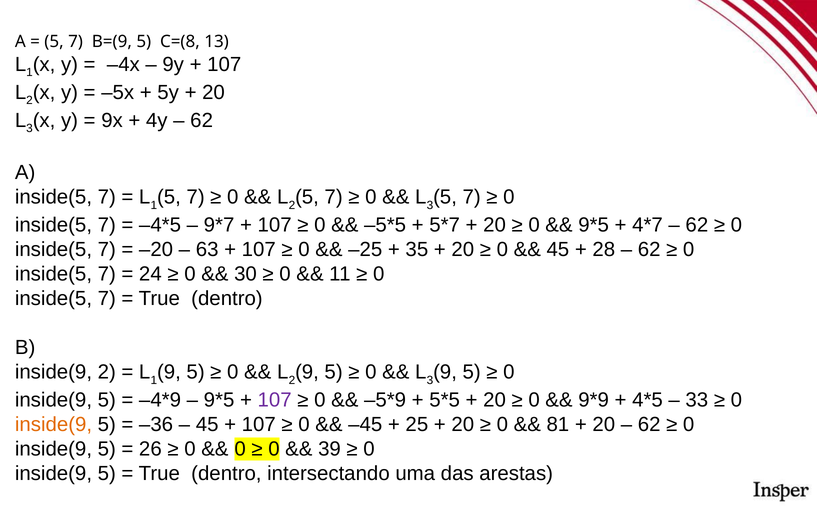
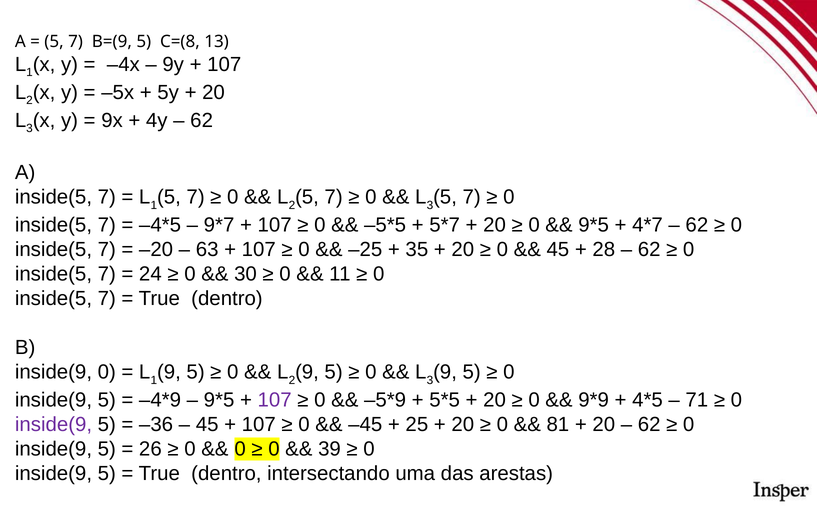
inside(9 2: 2 -> 0
33: 33 -> 71
inside(9 at (54, 424) colour: orange -> purple
